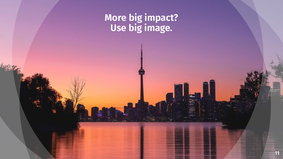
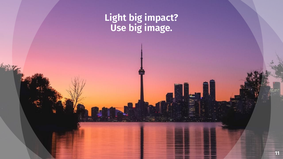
More: More -> Light
